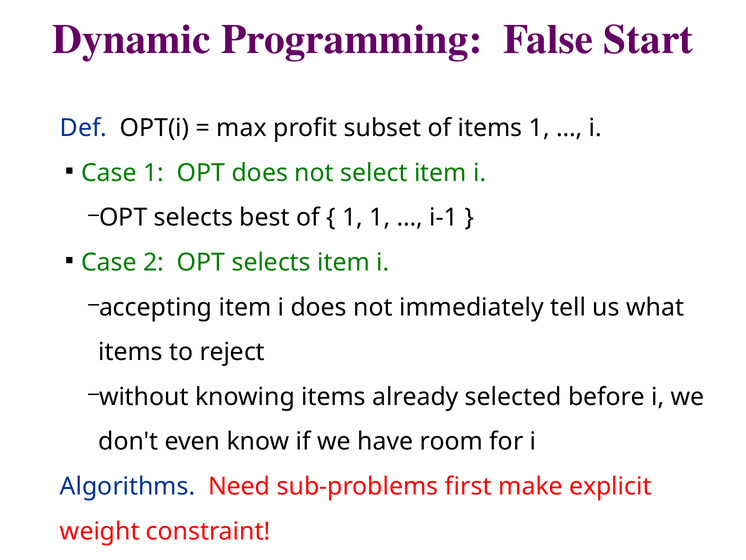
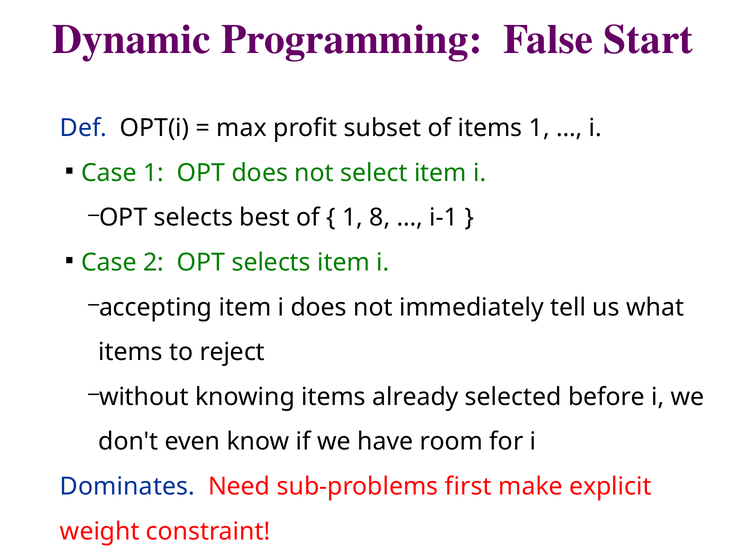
1 1: 1 -> 8
Algorithms: Algorithms -> Dominates
